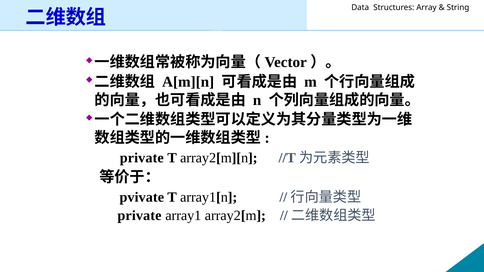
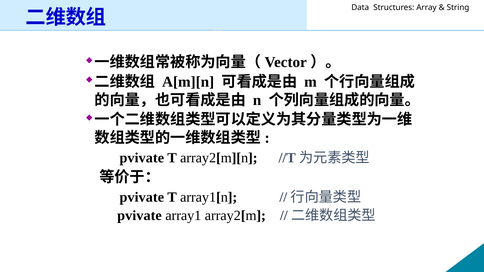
private at (142, 158): private -> pvivate
private at (139, 216): private -> pvivate
